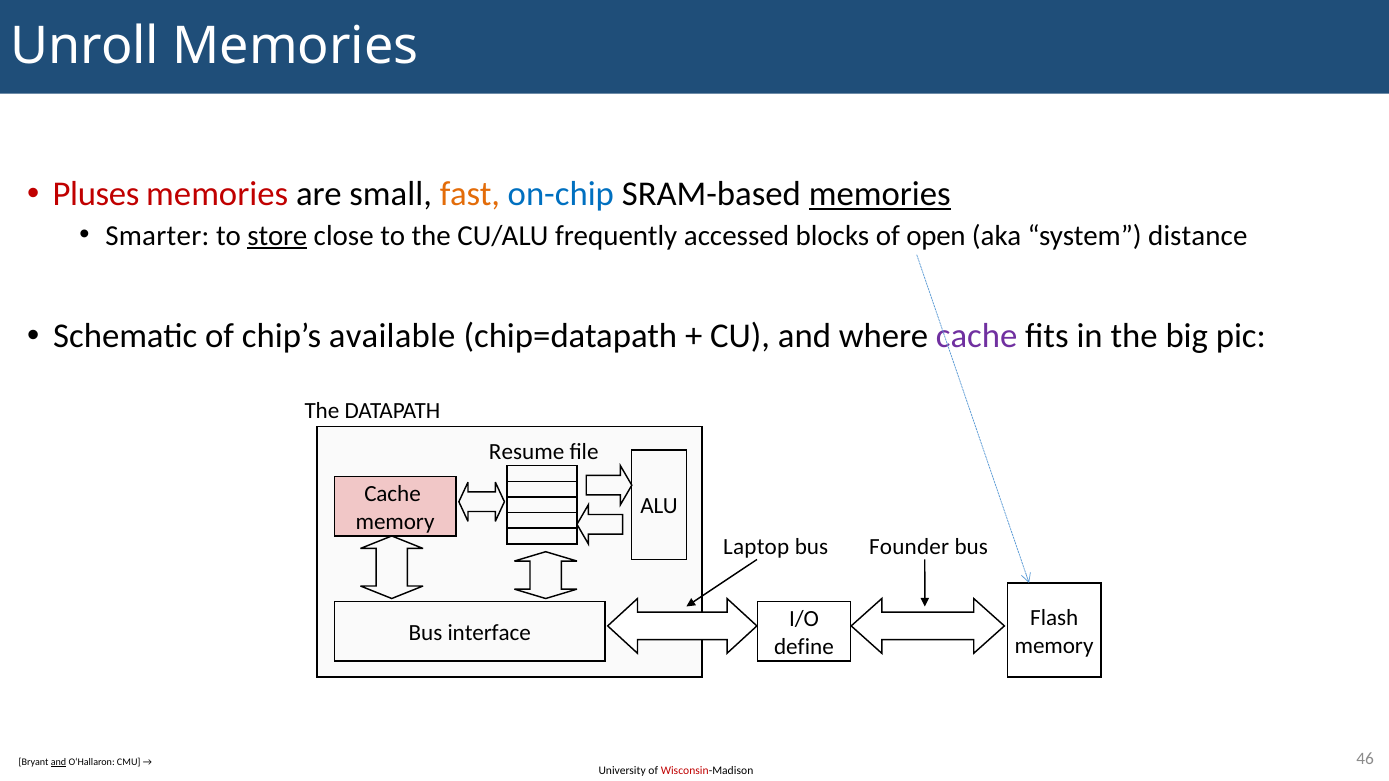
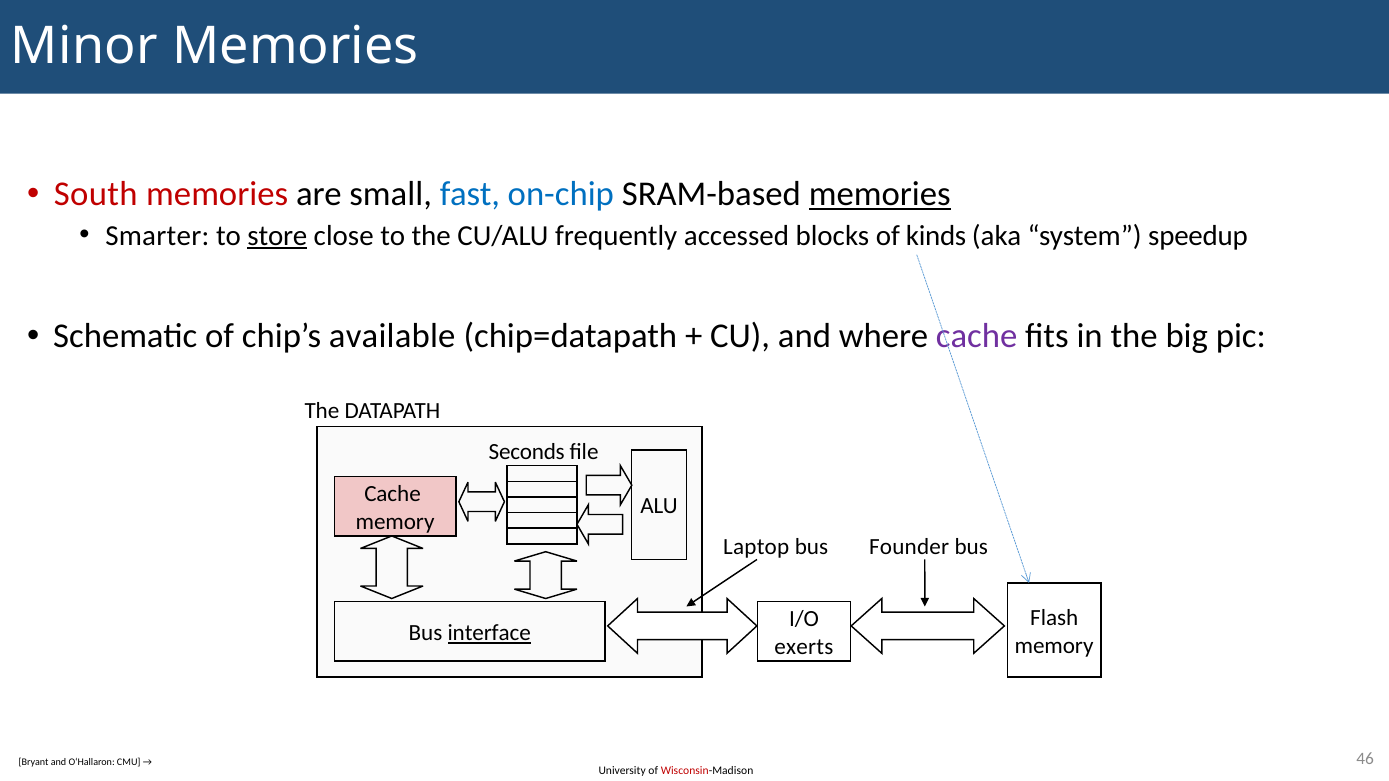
Unroll: Unroll -> Minor
Pluses: Pluses -> South
fast colour: orange -> blue
open: open -> kinds
distance: distance -> speedup
Resume: Resume -> Seconds
interface underline: none -> present
define: define -> exerts
and at (59, 763) underline: present -> none
